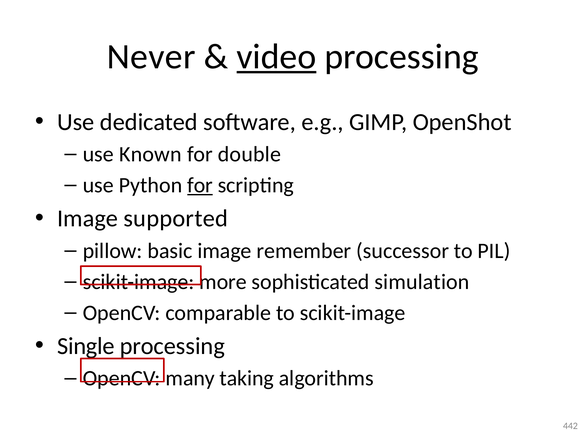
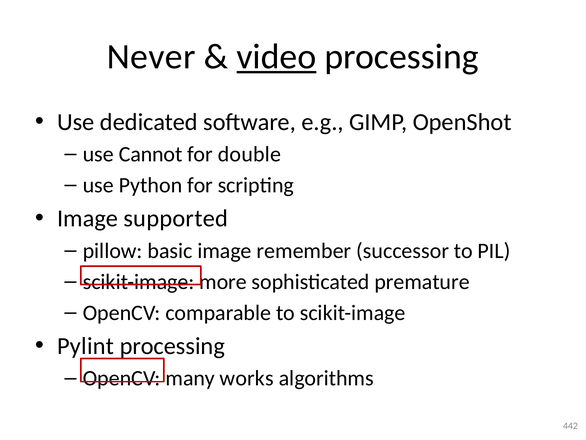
Known: Known -> Cannot
for at (200, 185) underline: present -> none
simulation: simulation -> premature
Single: Single -> Pylint
taking: taking -> works
